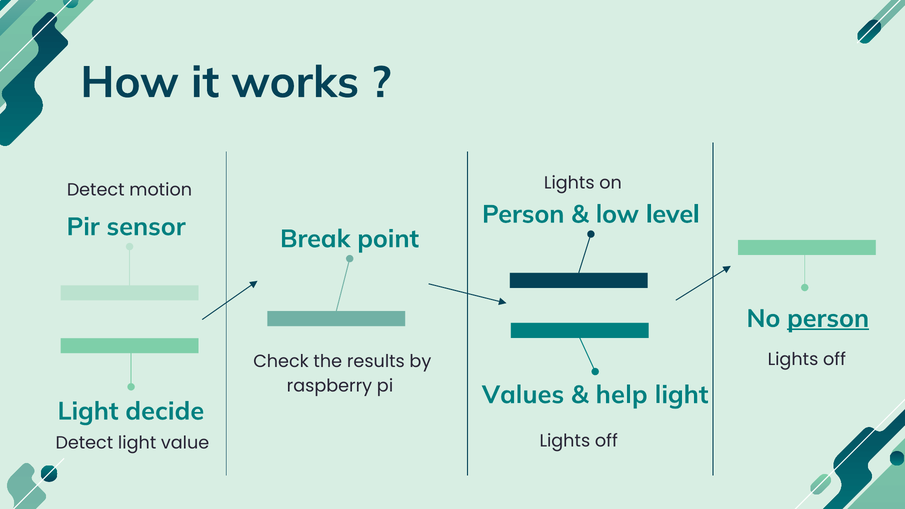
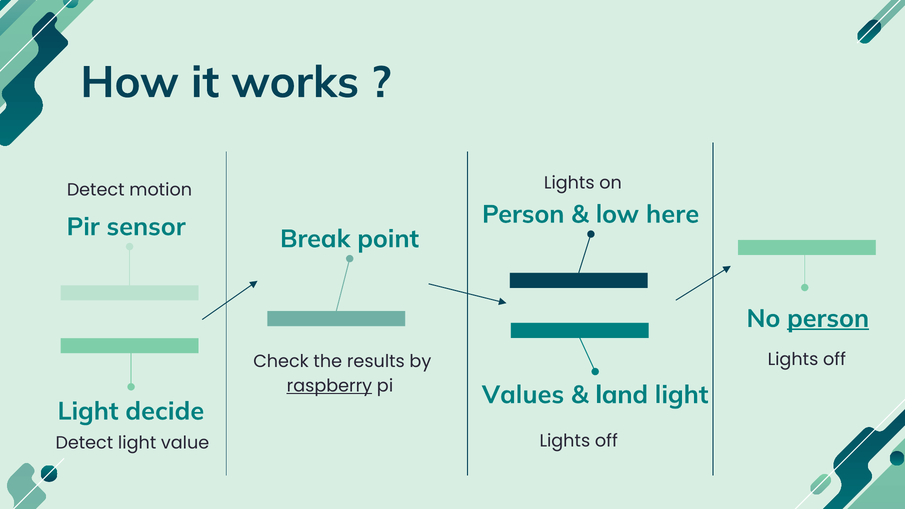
level: level -> here
raspberry underline: none -> present
help: help -> land
